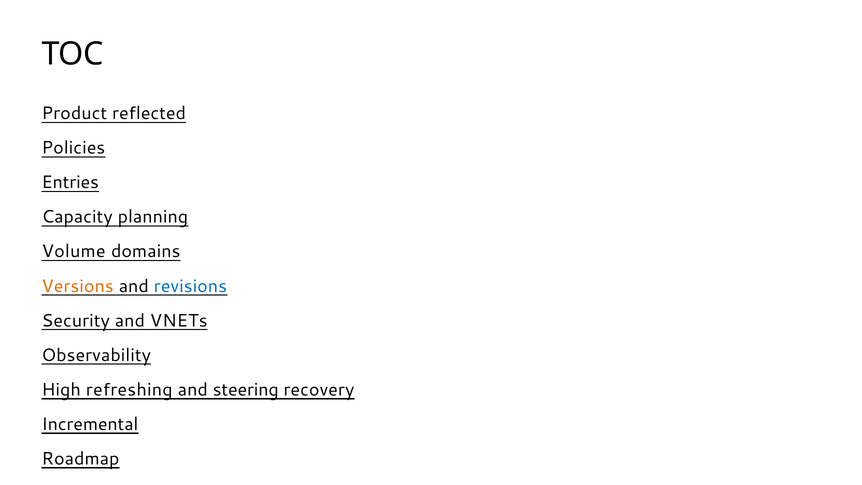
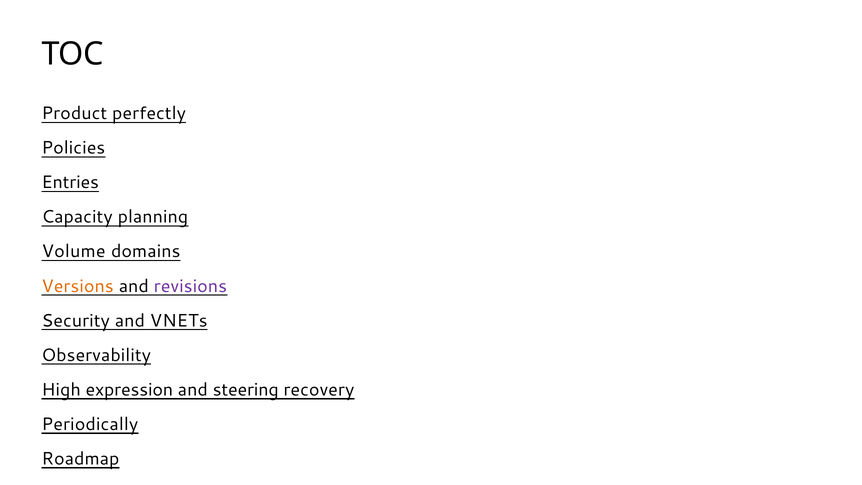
reflected: reflected -> perfectly
revisions colour: blue -> purple
refreshing: refreshing -> expression
Incremental: Incremental -> Periodically
